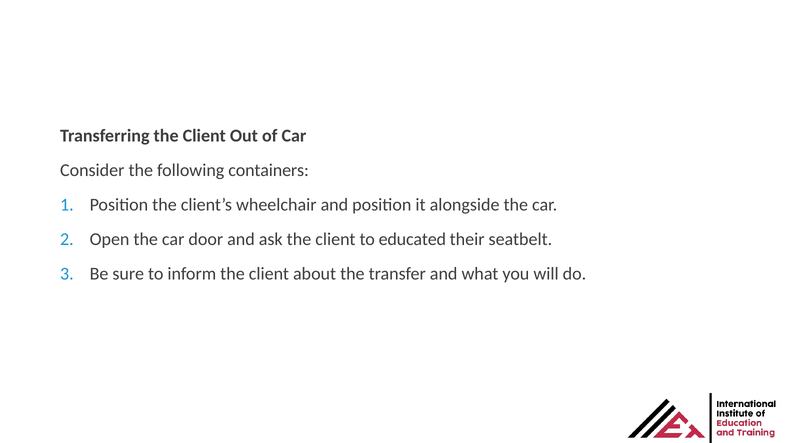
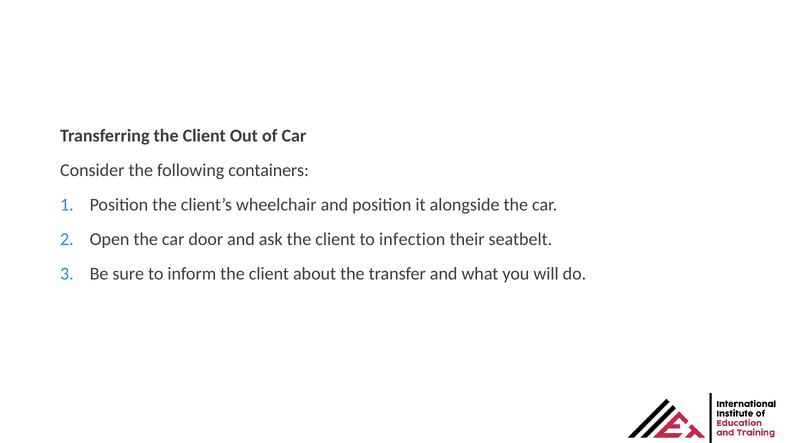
educated: educated -> infection
